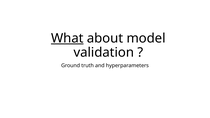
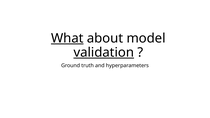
validation underline: none -> present
